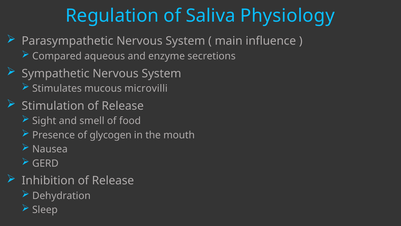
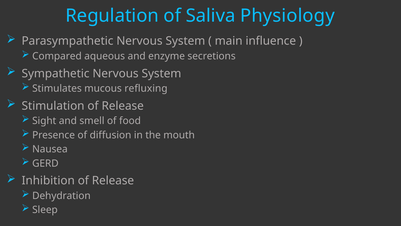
microvilli: microvilli -> refluxing
glycogen: glycogen -> diffusion
